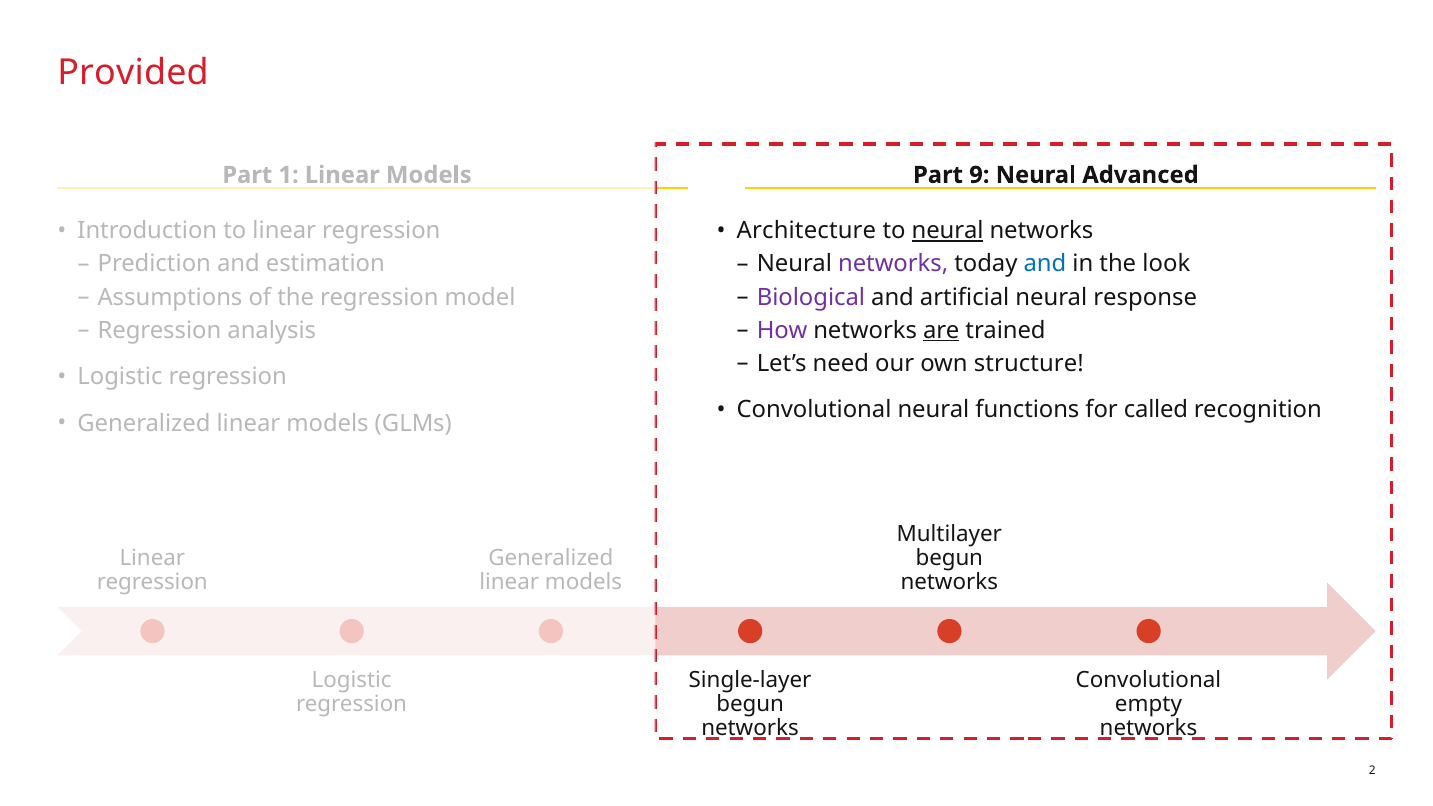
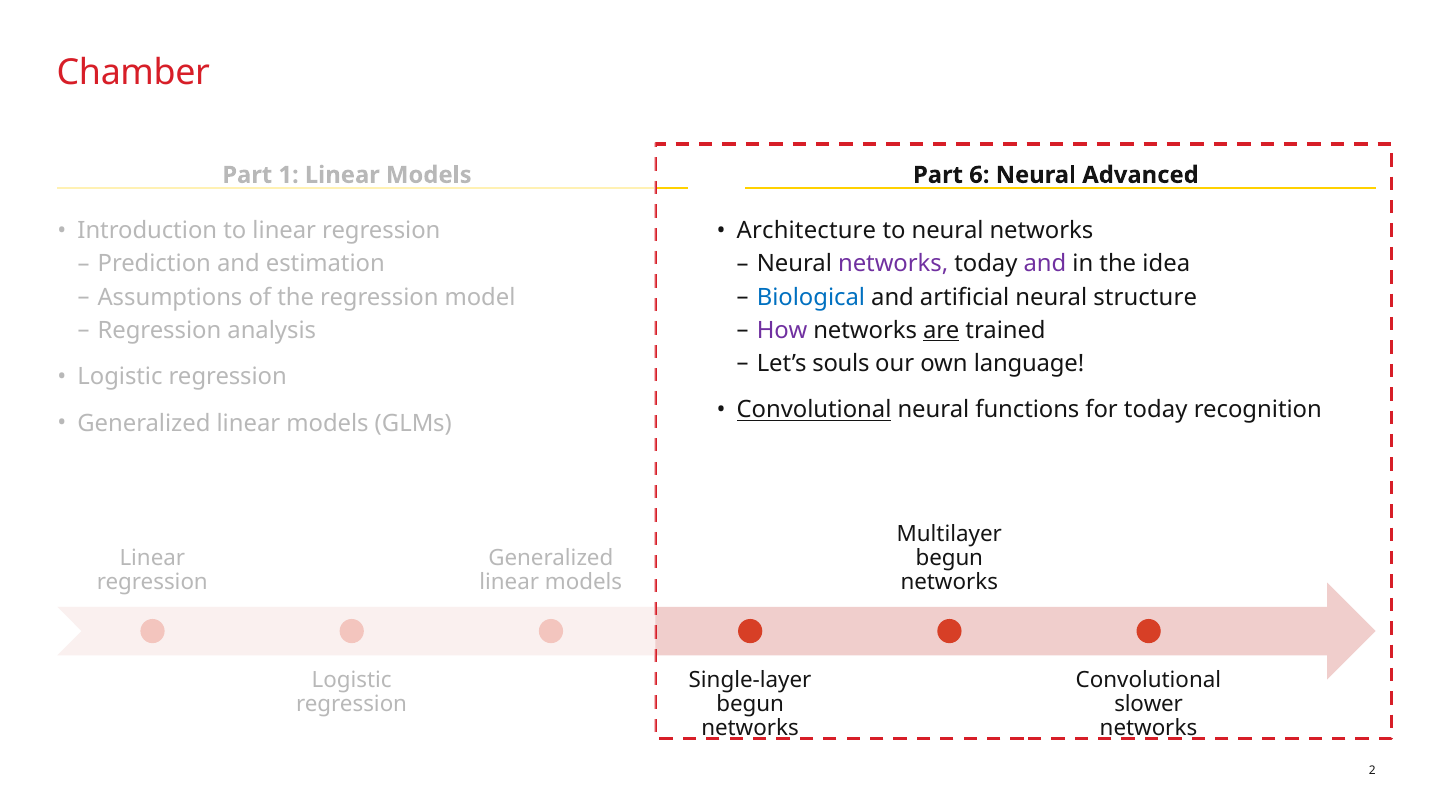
Provided: Provided -> Chamber
9: 9 -> 6
neural at (948, 231) underline: present -> none
and at (1045, 264) colour: blue -> purple
look: look -> idea
Biological colour: purple -> blue
response: response -> structure
need: need -> souls
structure: structure -> language
Convolutional at (814, 410) underline: none -> present
for called: called -> today
empty: empty -> slower
